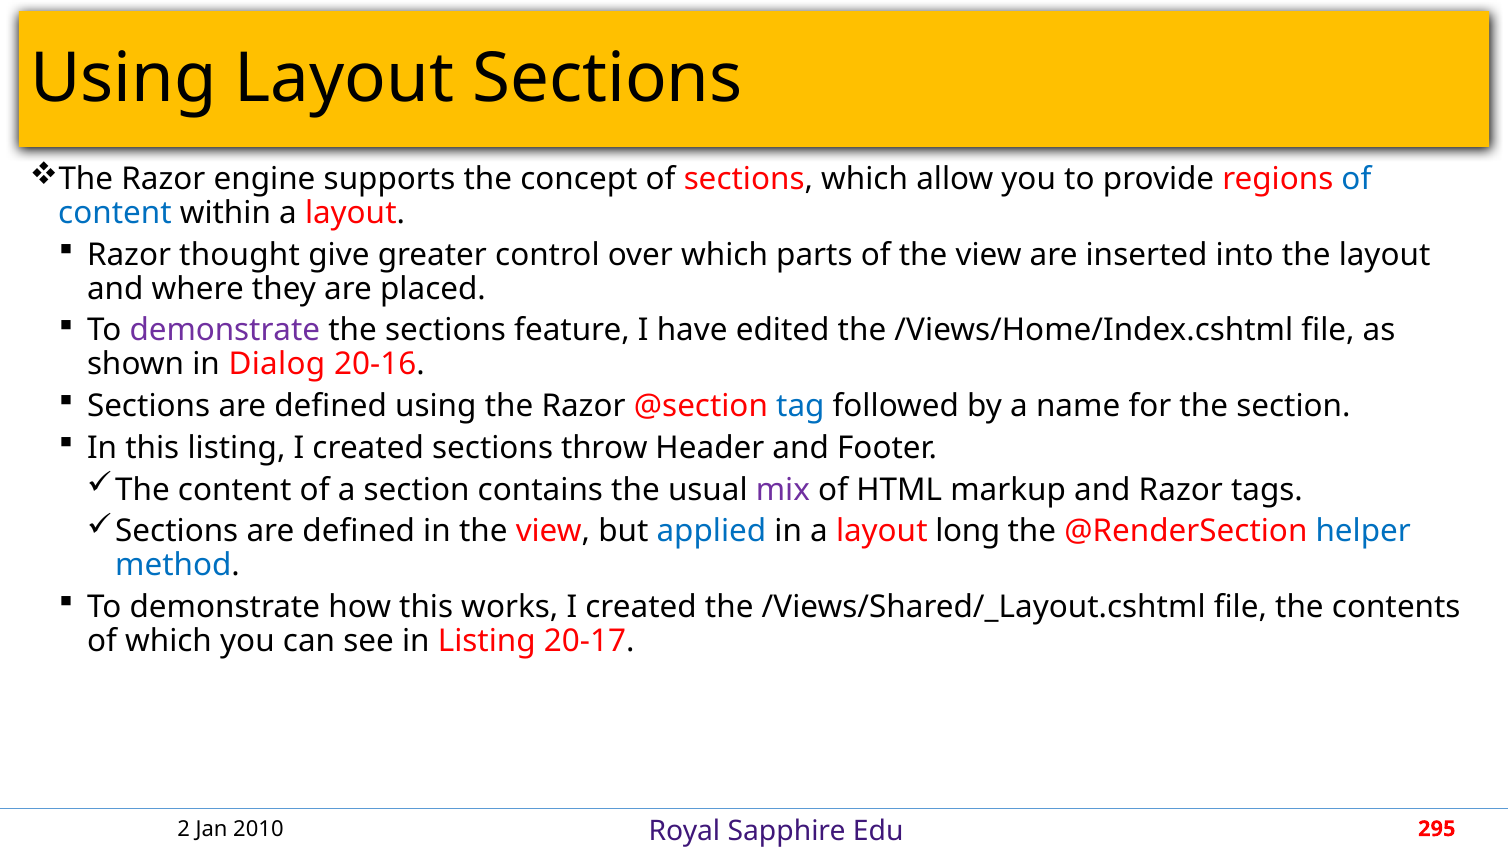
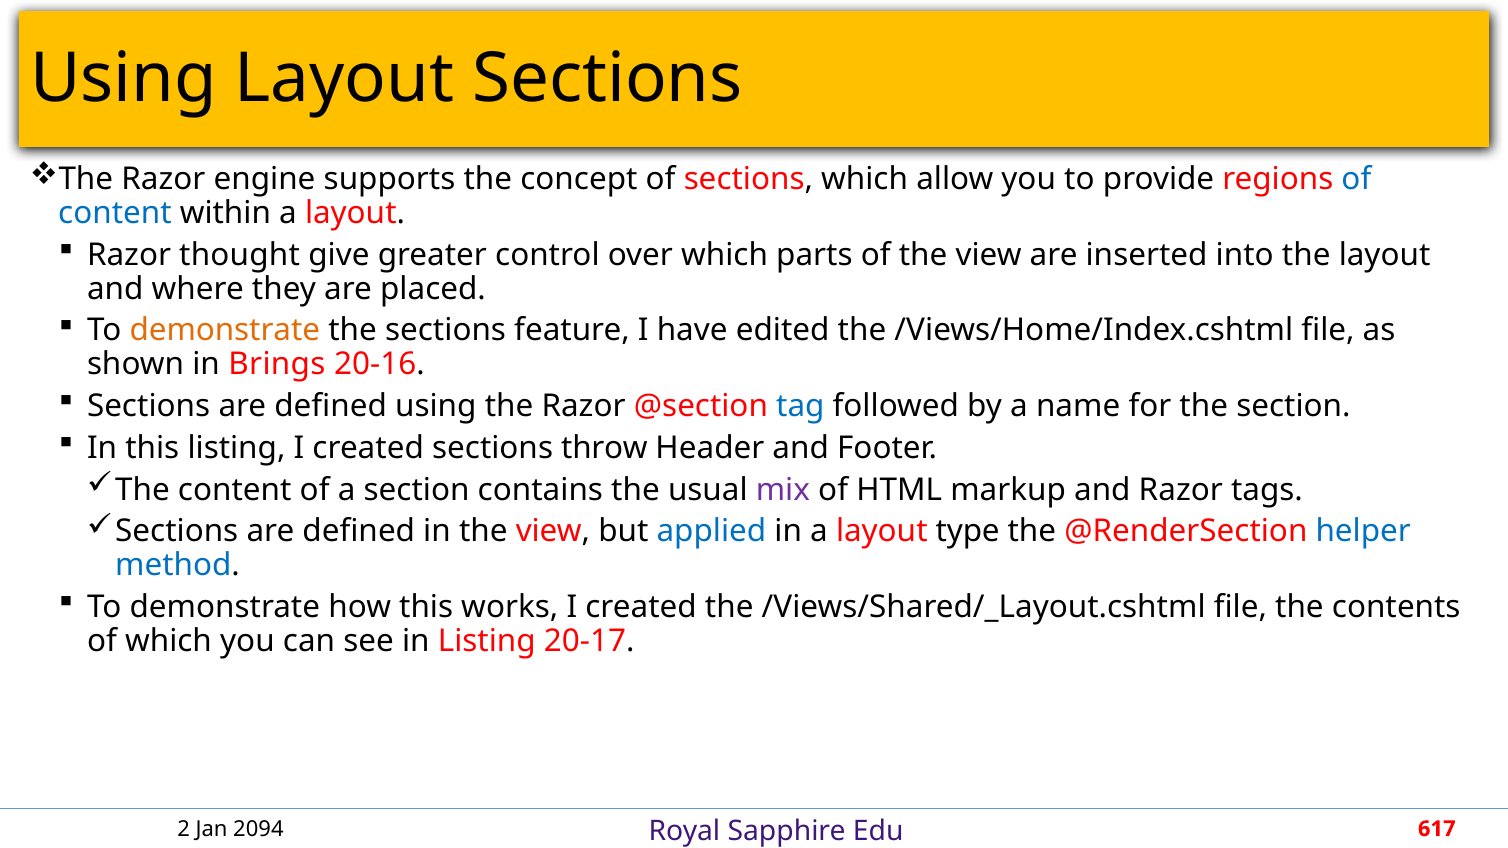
demonstrate at (225, 331) colour: purple -> orange
Dialog: Dialog -> Brings
long: long -> type
2010: 2010 -> 2094
295: 295 -> 617
